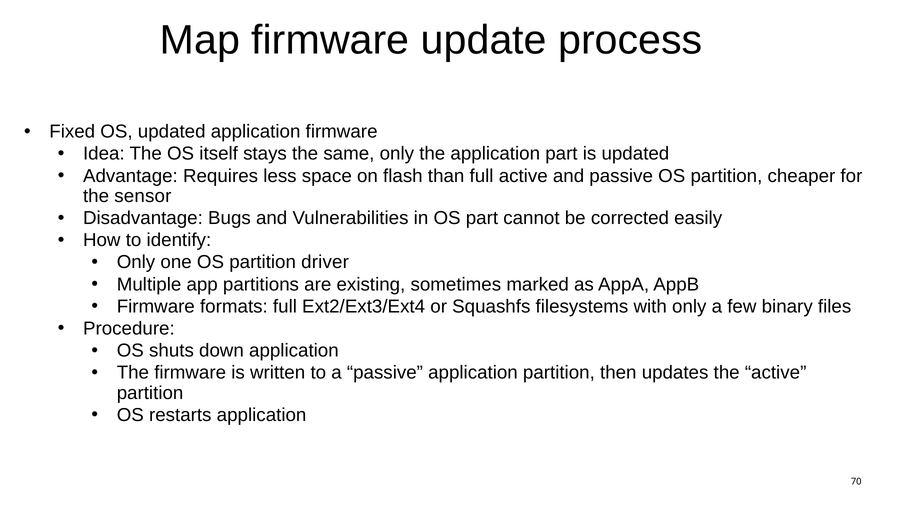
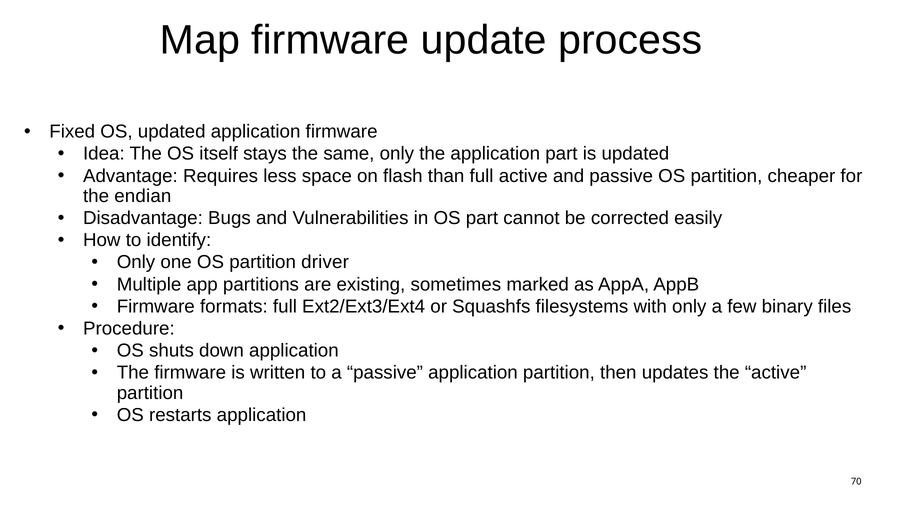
sensor: sensor -> endian
